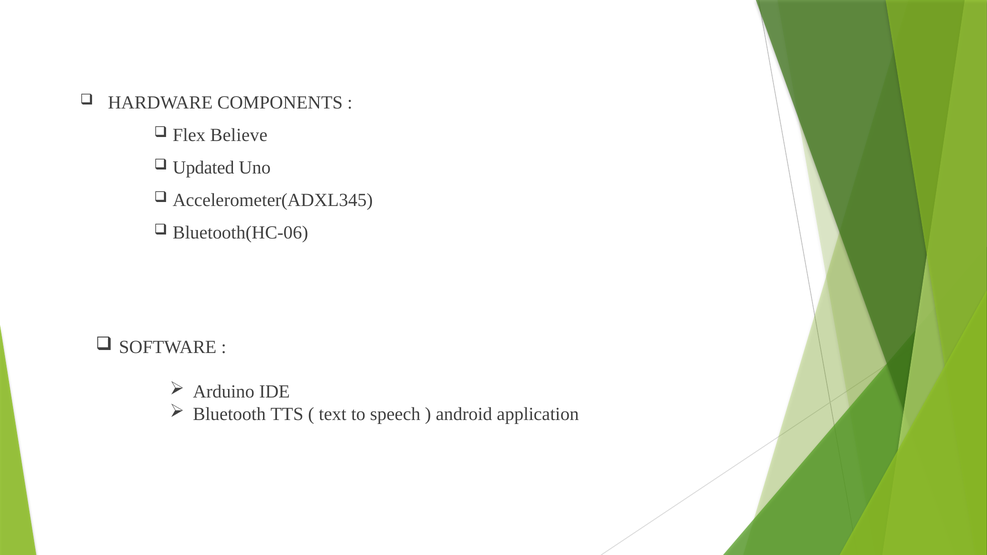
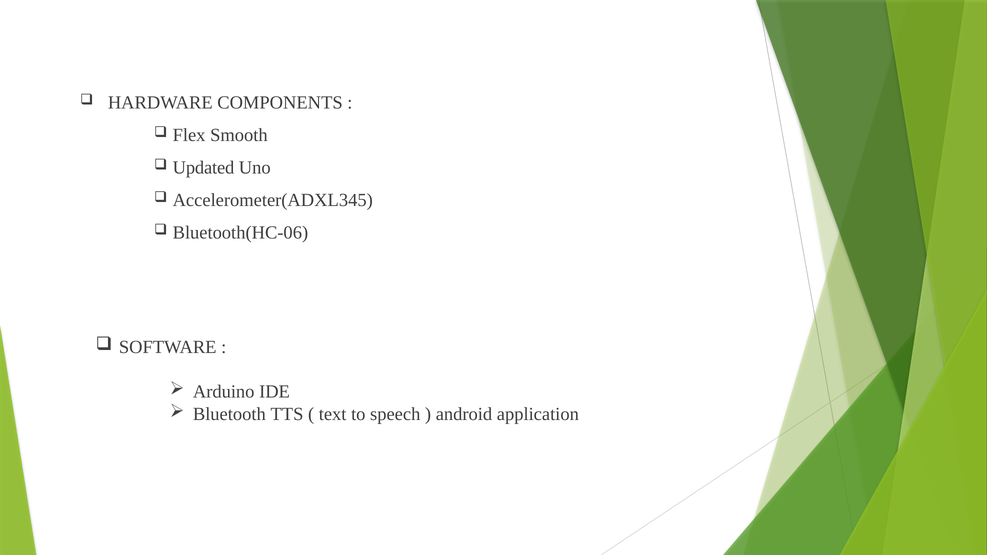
Believe: Believe -> Smooth
